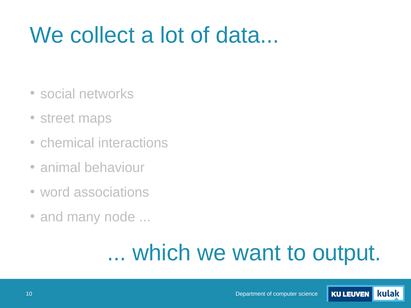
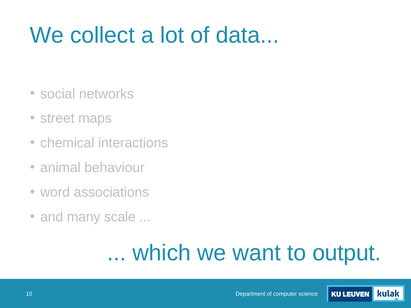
node: node -> scale
